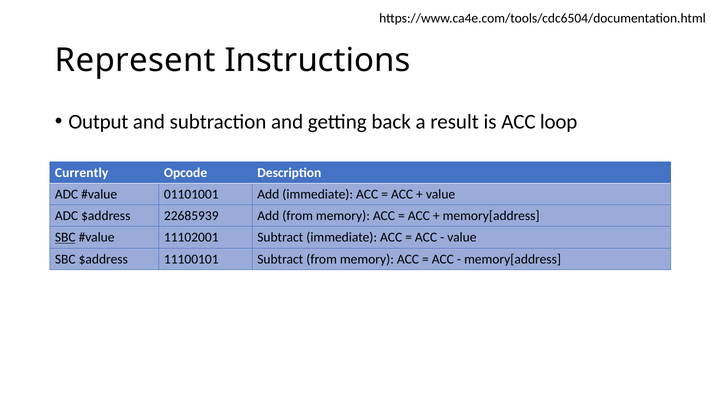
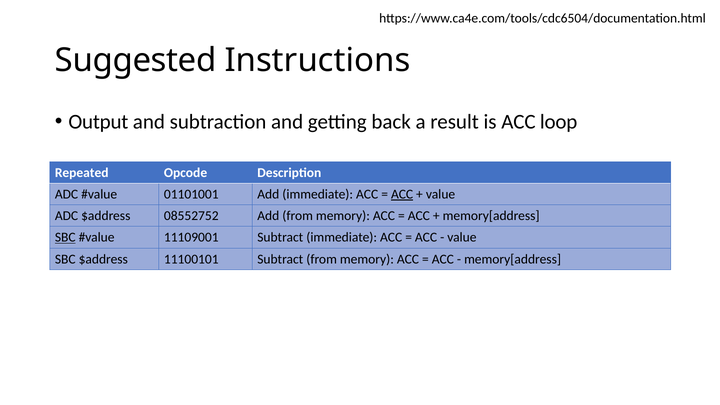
Represent: Represent -> Suggested
Currently: Currently -> Repeated
ACC at (402, 194) underline: none -> present
22685939: 22685939 -> 08552752
11102001: 11102001 -> 11109001
